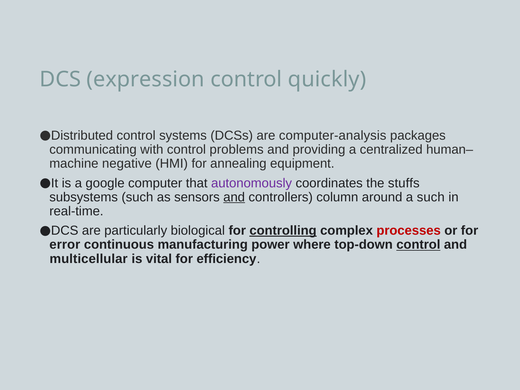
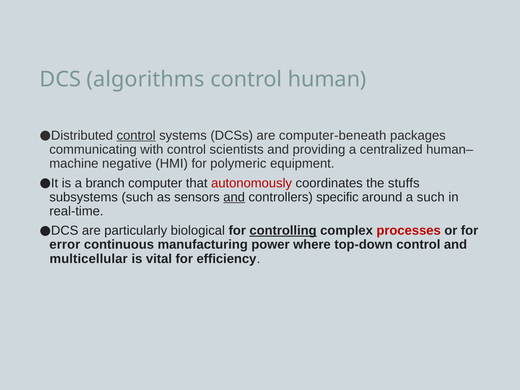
expression: expression -> algorithms
quickly: quickly -> human
control at (136, 136) underline: none -> present
computer-analysis: computer-analysis -> computer-beneath
problems: problems -> scientists
annealing: annealing -> polymeric
google: google -> branch
autonomously colour: purple -> red
column: column -> specific
control at (418, 245) underline: present -> none
